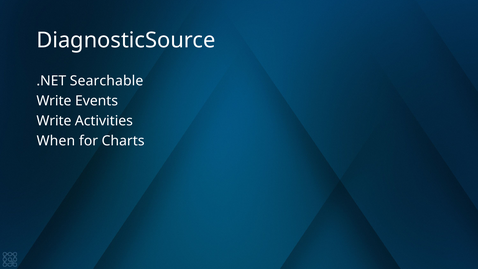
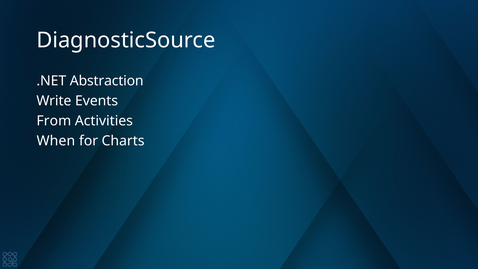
Searchable: Searchable -> Abstraction
Write at (54, 121): Write -> From
